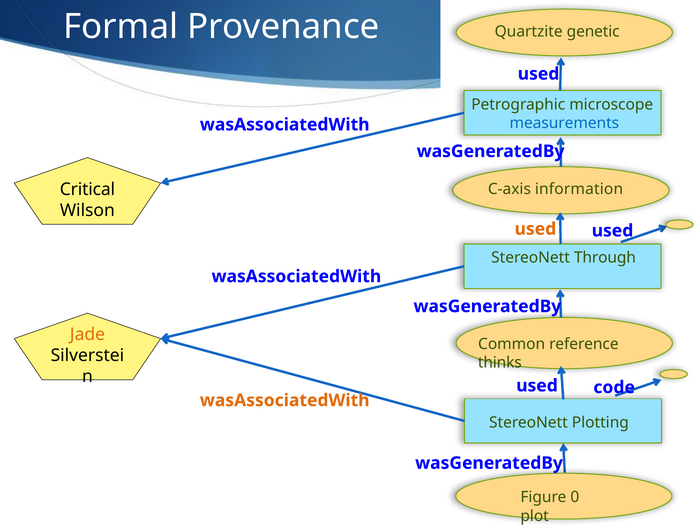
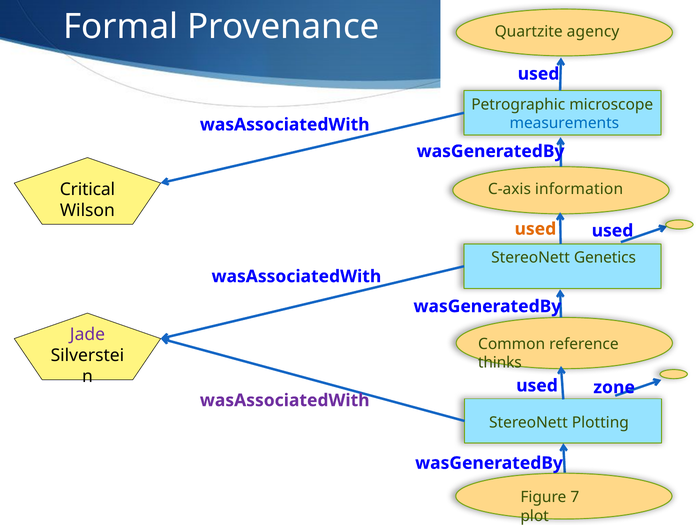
genetic: genetic -> agency
Through: Through -> Genetics
Jade colour: orange -> purple
code: code -> zone
wasAssociatedWith at (285, 400) colour: orange -> purple
0: 0 -> 7
